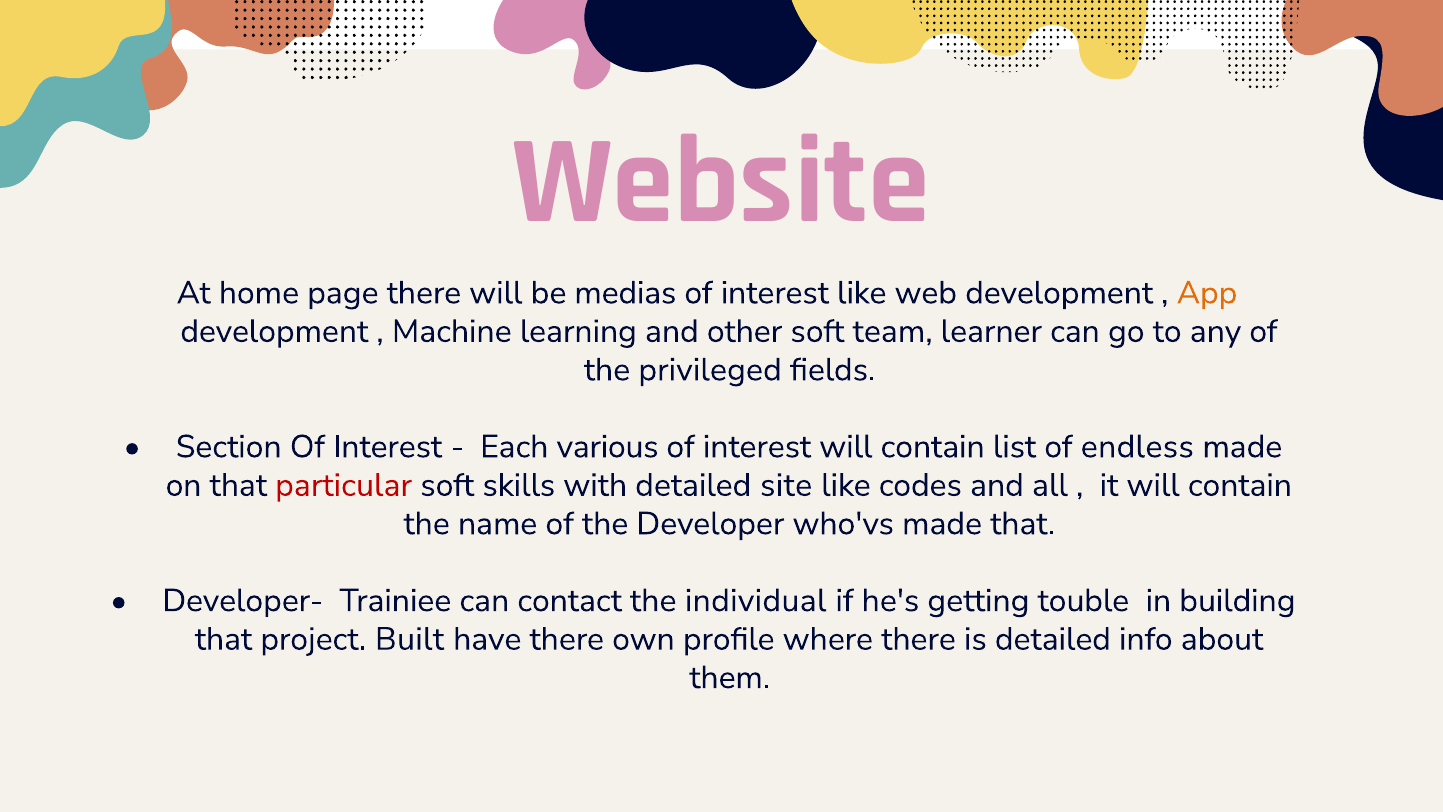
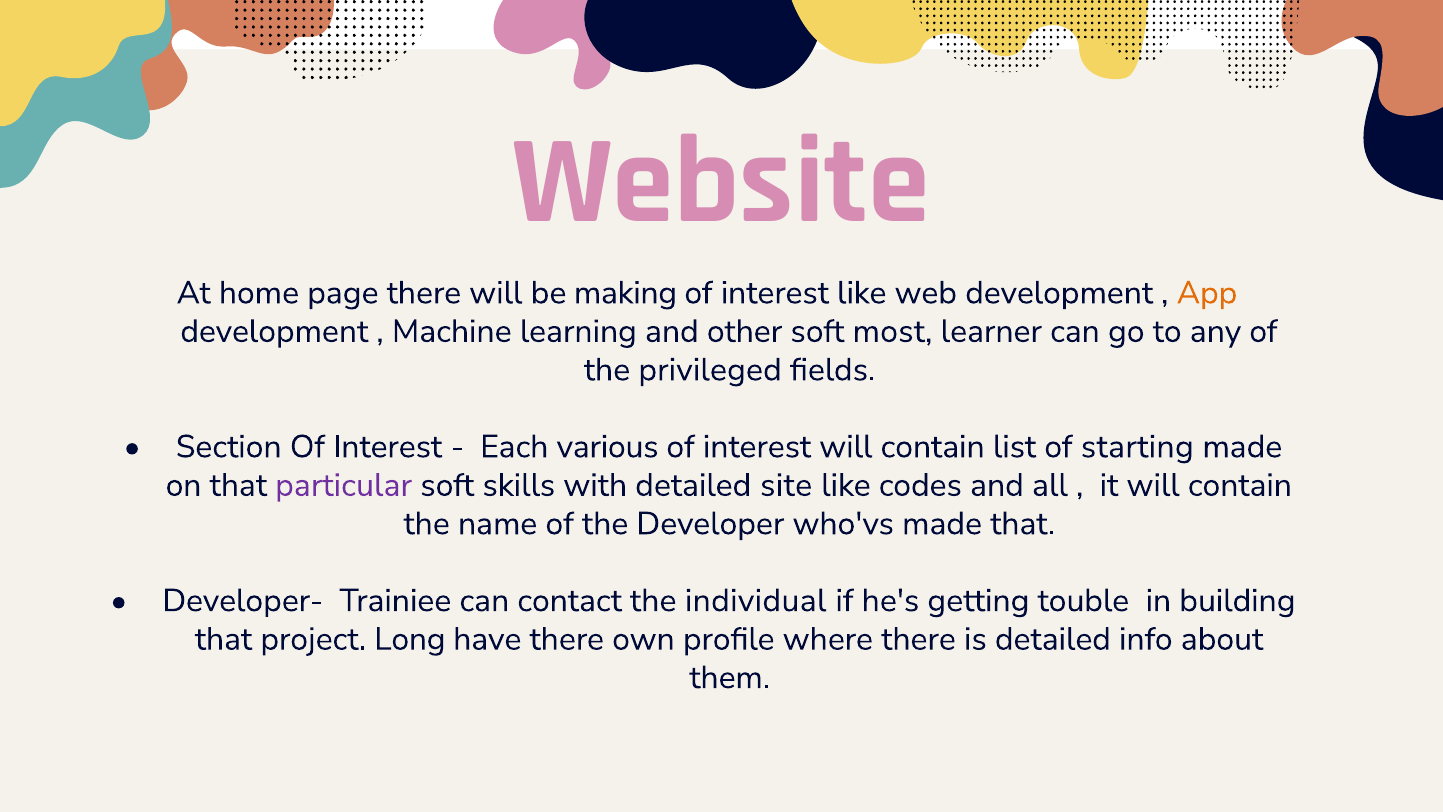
medias: medias -> making
team: team -> most
endless: endless -> starting
particular colour: red -> purple
Built: Built -> Long
